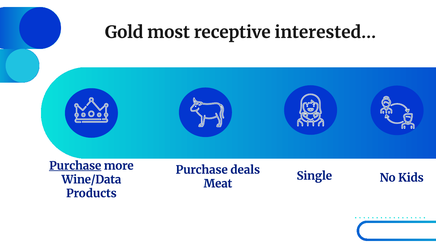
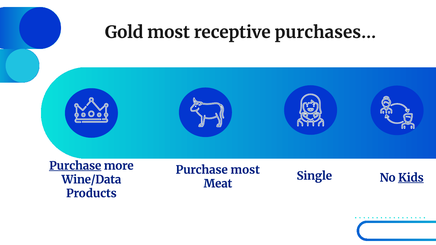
interested…: interested… -> purchases…
Purchase deals: deals -> most
Kids underline: none -> present
